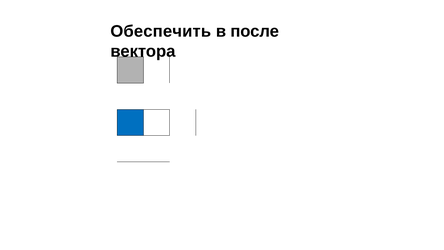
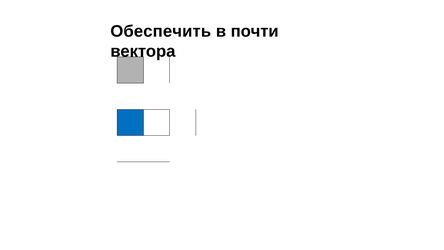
после: после -> почти
